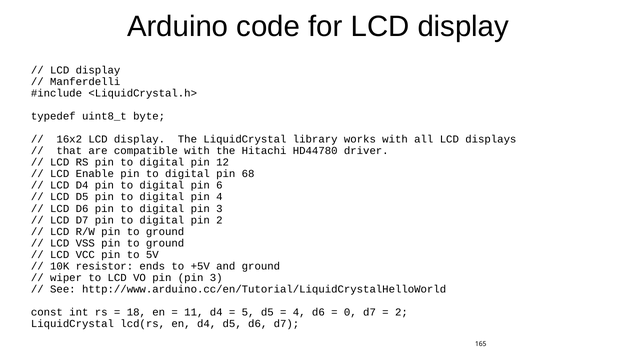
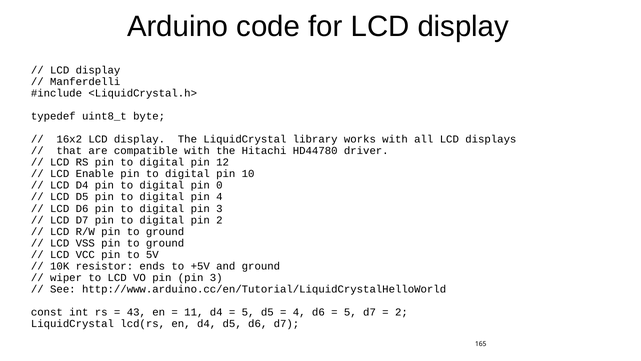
68: 68 -> 10
6: 6 -> 0
18: 18 -> 43
0 at (350, 312): 0 -> 5
